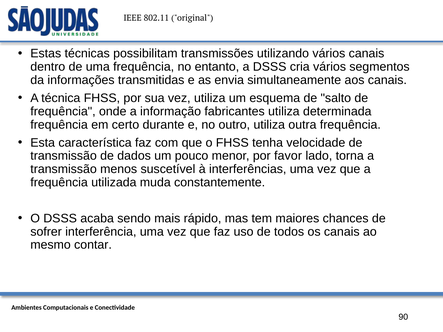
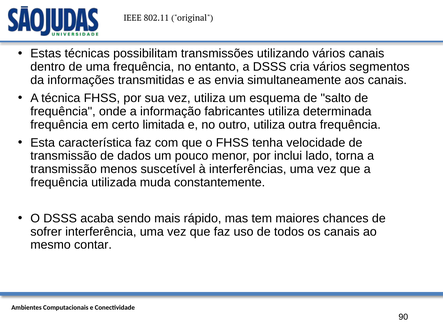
durante: durante -> limitada
favor: favor -> inclui
